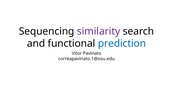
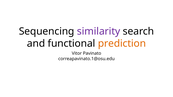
prediction colour: blue -> orange
